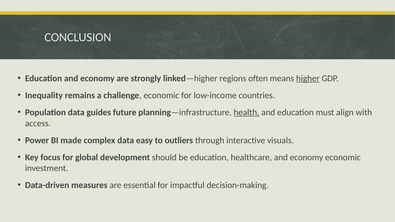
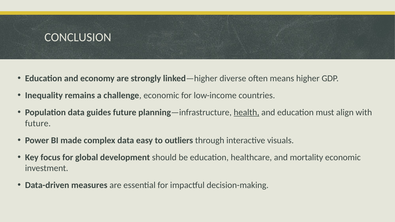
regions: regions -> diverse
higher underline: present -> none
access at (38, 123): access -> future
healthcare and economy: economy -> mortality
